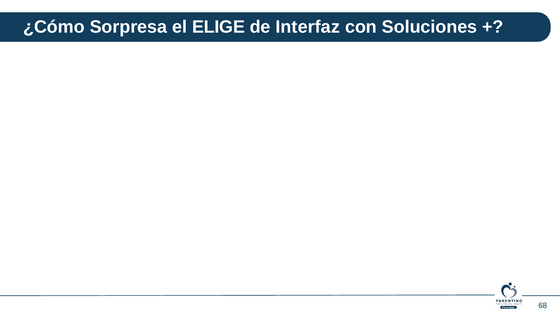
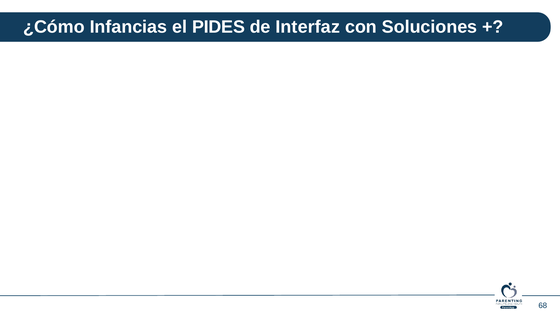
Sorpresa: Sorpresa -> Infancias
ELIGE: ELIGE -> PIDES
